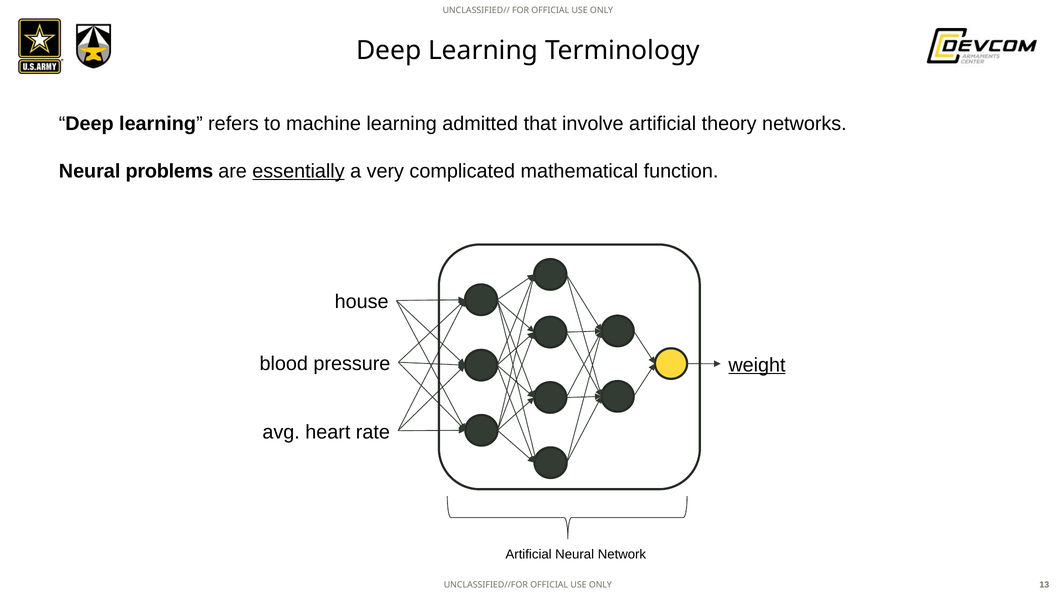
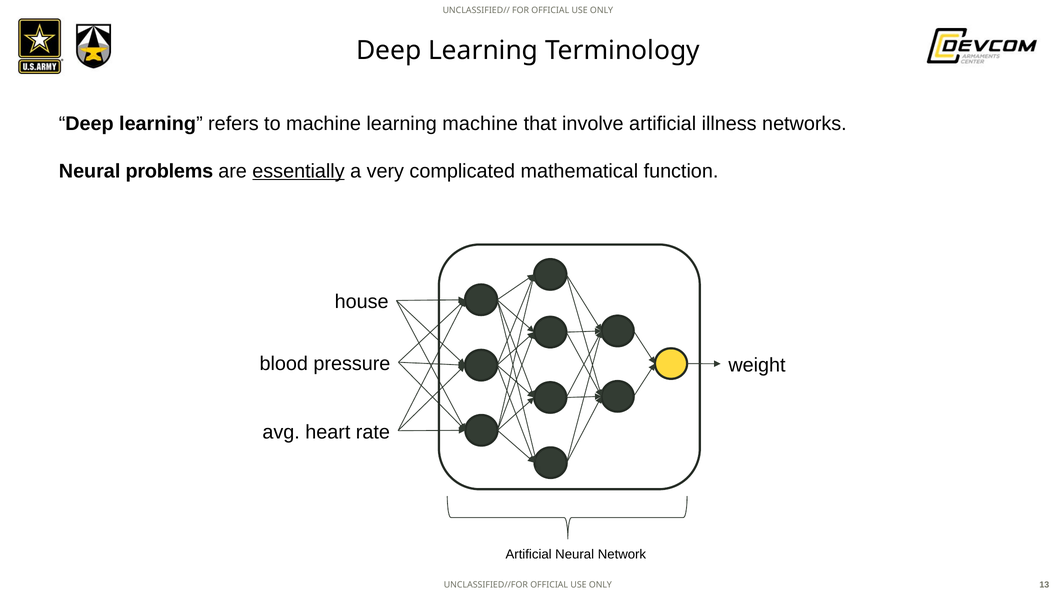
learning admitted: admitted -> machine
theory: theory -> illness
weight underline: present -> none
